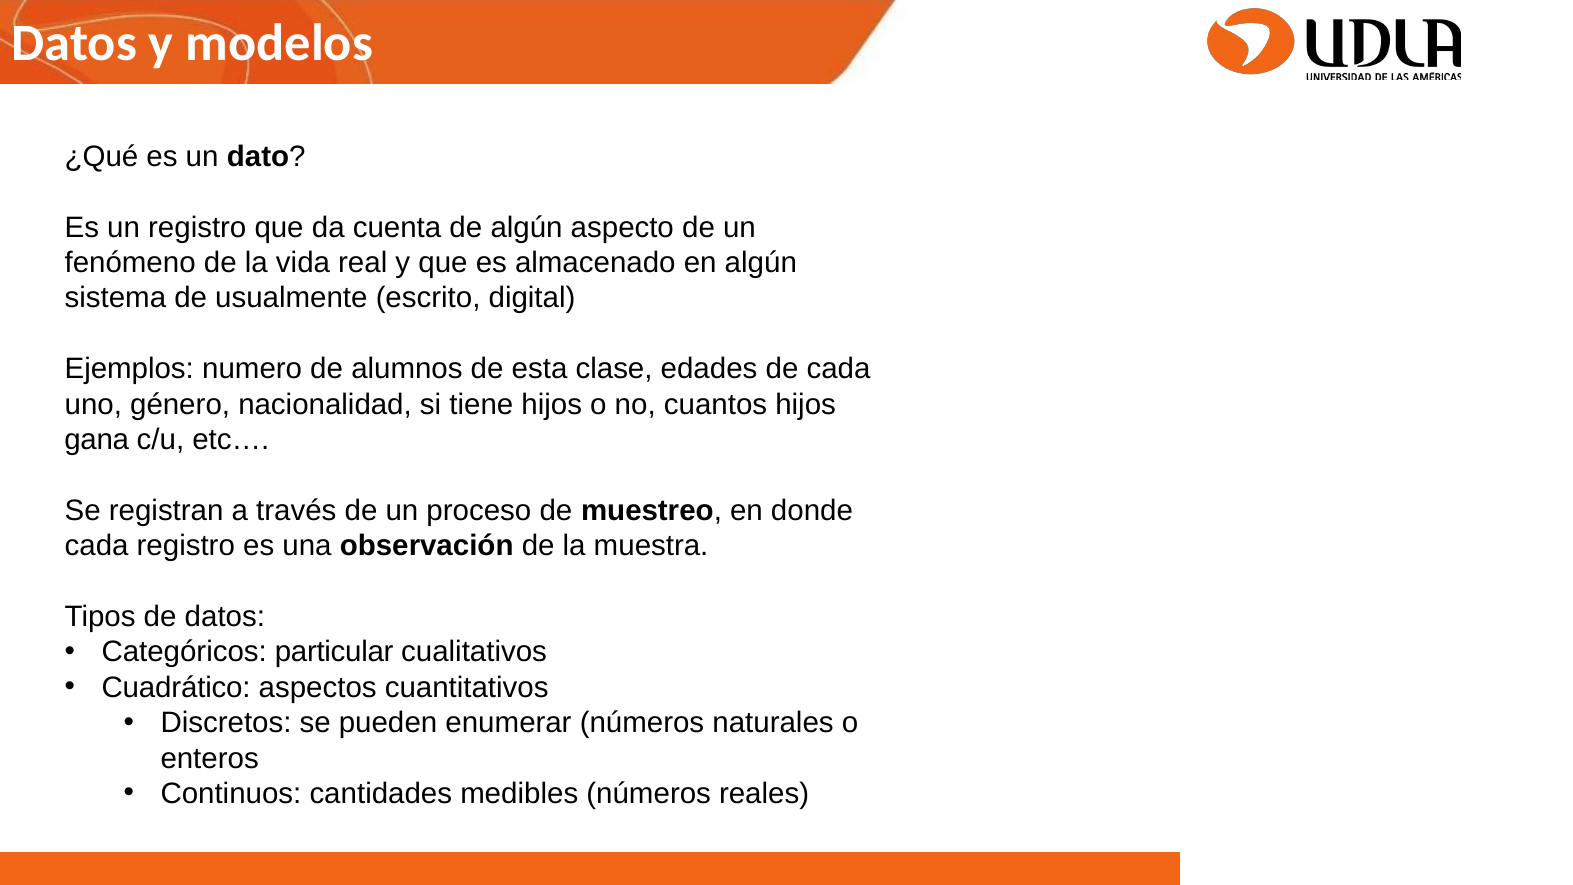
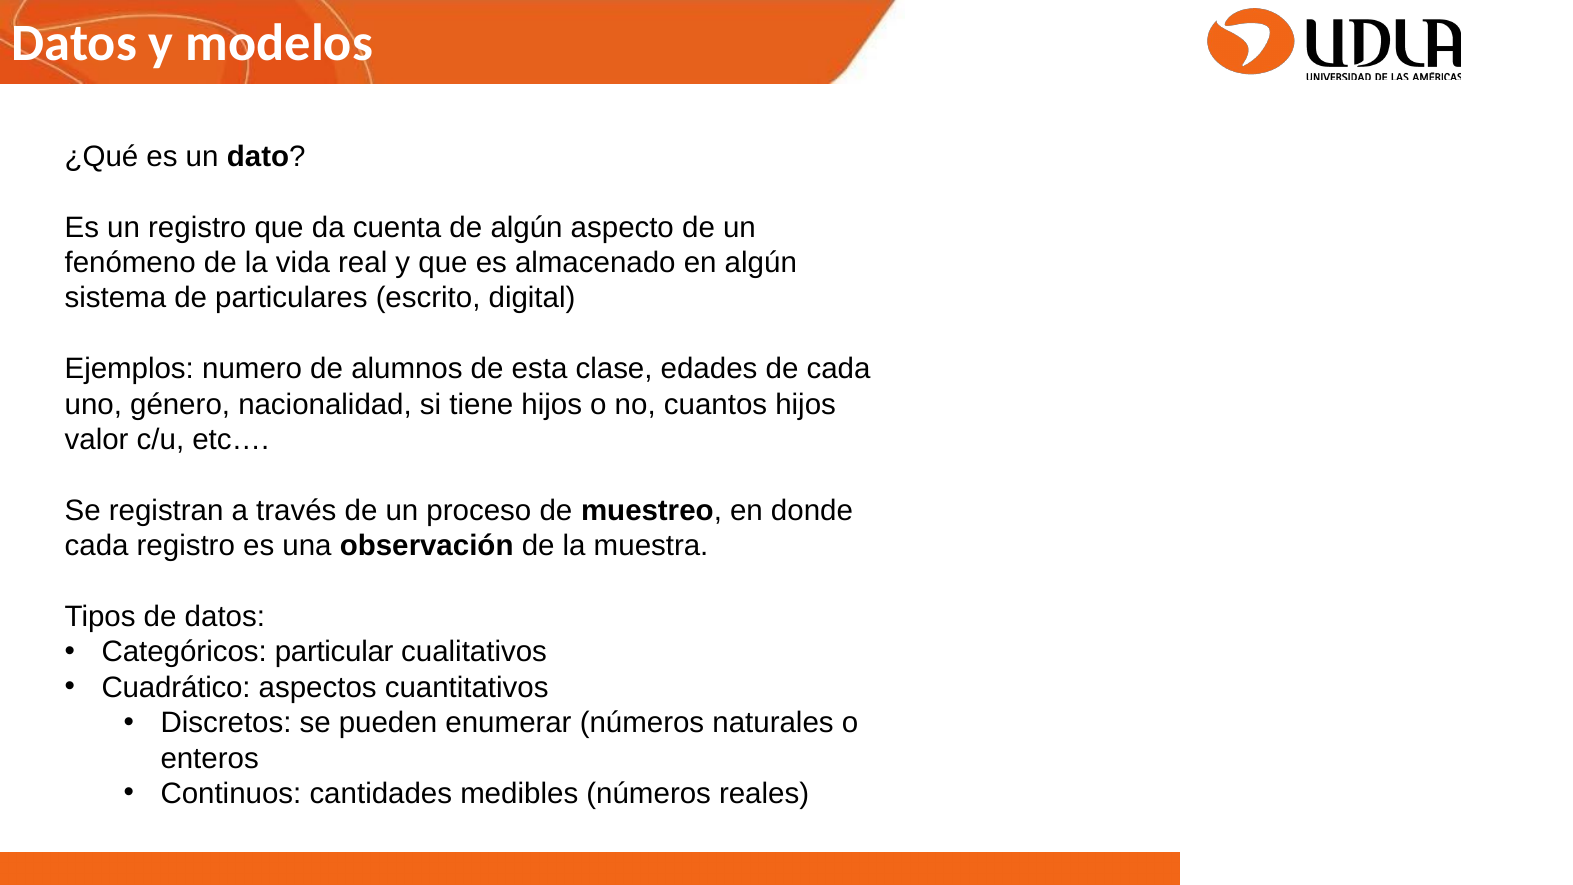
usualmente: usualmente -> particulares
gana: gana -> valor
